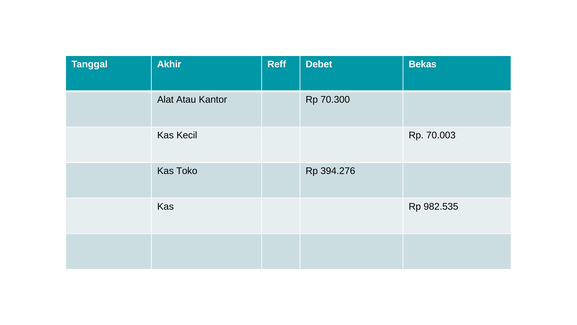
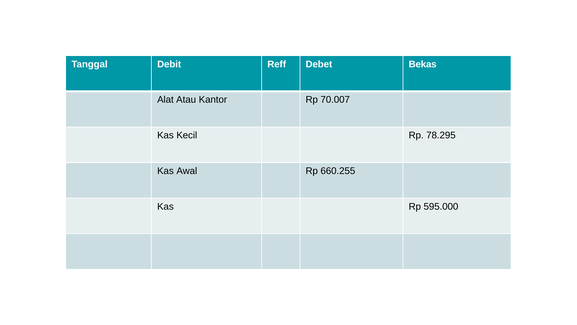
Akhir: Akhir -> Debit
70.300: 70.300 -> 70.007
70.003: 70.003 -> 78.295
Toko: Toko -> Awal
394.276: 394.276 -> 660.255
982.535: 982.535 -> 595.000
